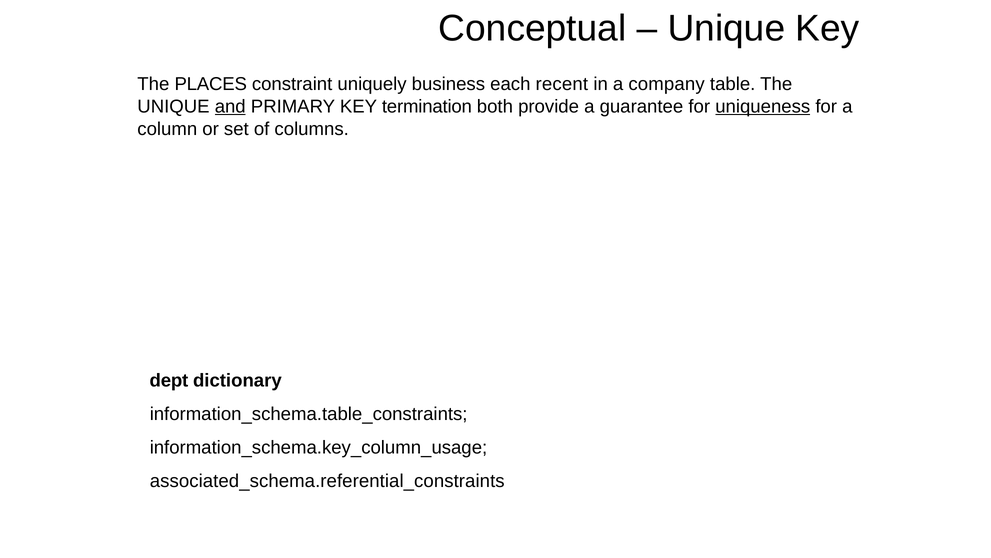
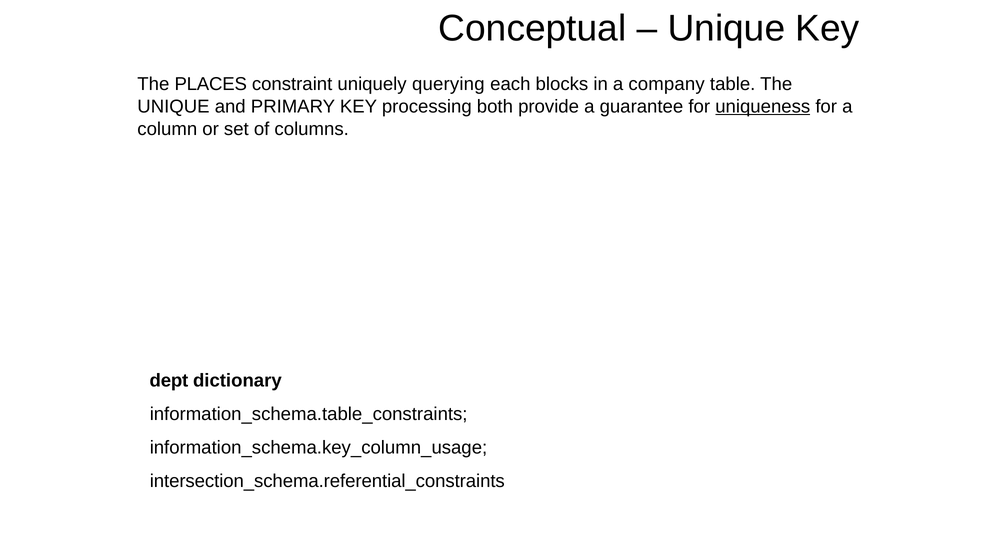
business: business -> querying
recent: recent -> blocks
and underline: present -> none
termination: termination -> processing
associated_schema.referential_constraints: associated_schema.referential_constraints -> intersection_schema.referential_constraints
